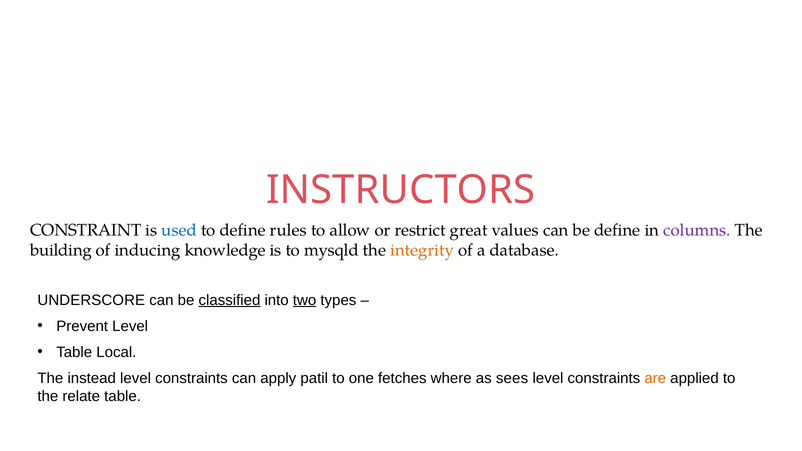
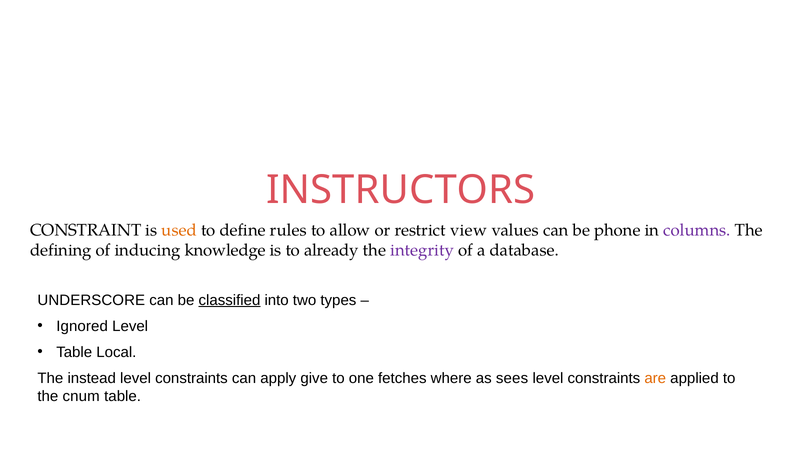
used colour: blue -> orange
great: great -> view
be define: define -> phone
building: building -> defining
mysqld: mysqld -> already
integrity colour: orange -> purple
two underline: present -> none
Prevent: Prevent -> Ignored
patil: patil -> give
relate: relate -> cnum
